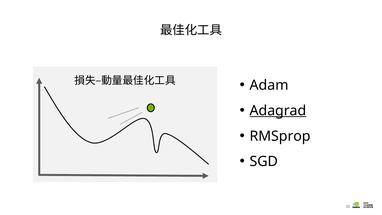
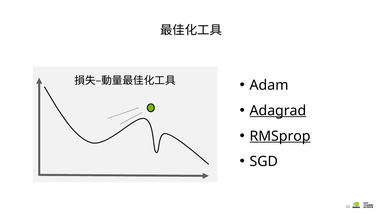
RMSprop underline: none -> present
